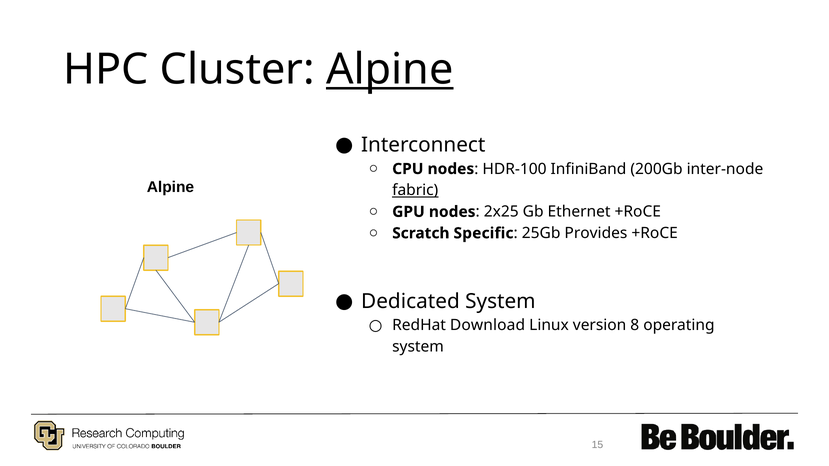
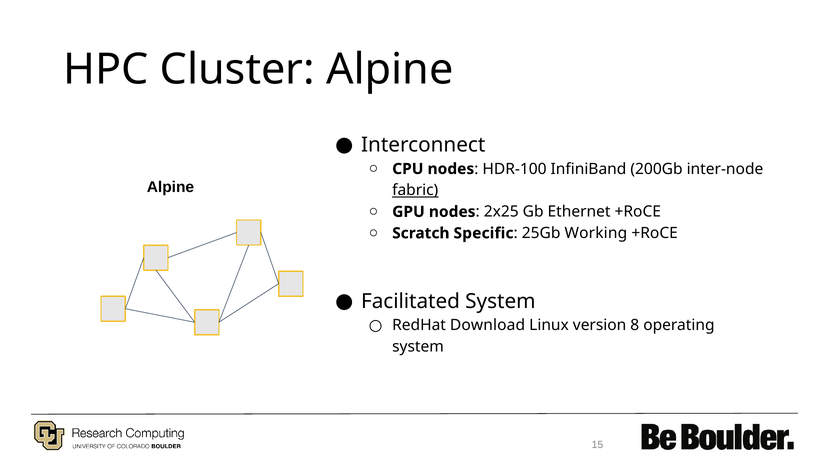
Alpine at (390, 70) underline: present -> none
Provides: Provides -> Working
Dedicated: Dedicated -> Facilitated
